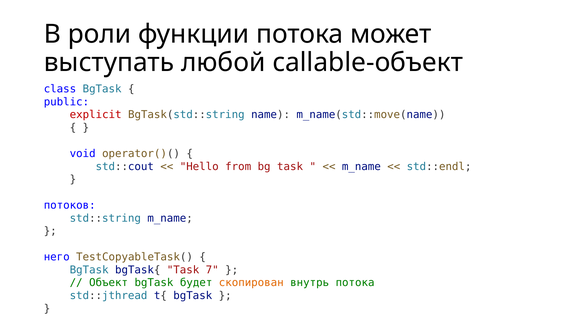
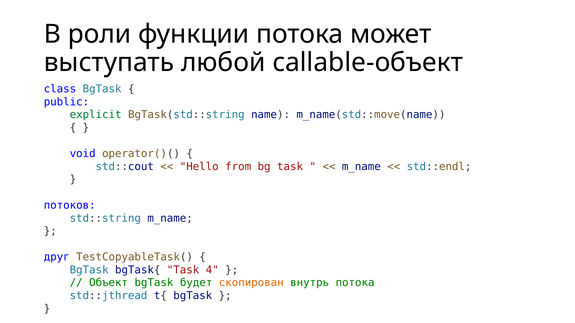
explicit colour: red -> green
него: него -> друг
7: 7 -> 4
